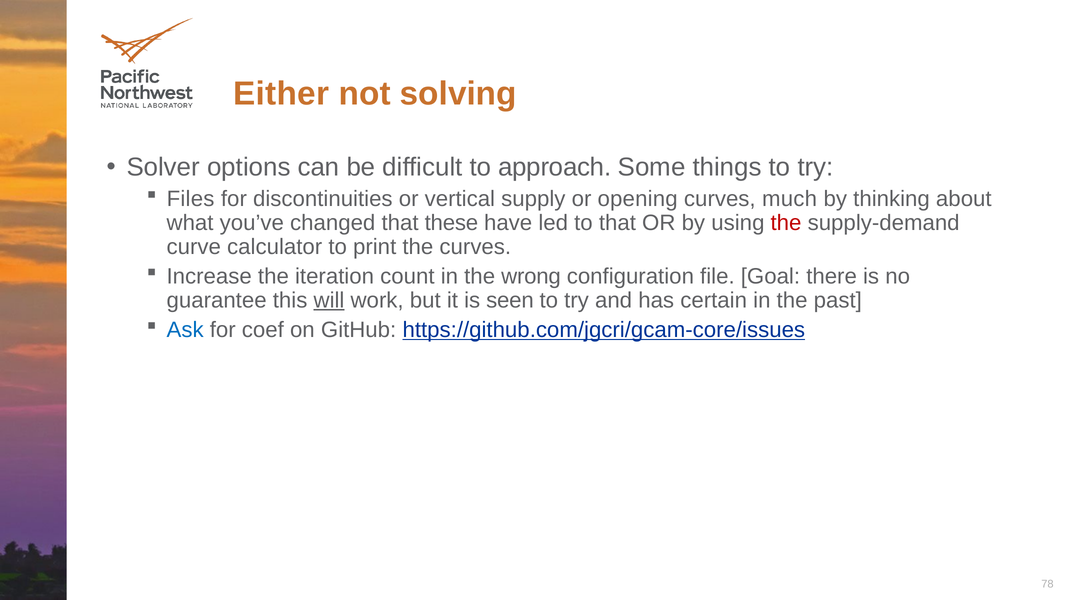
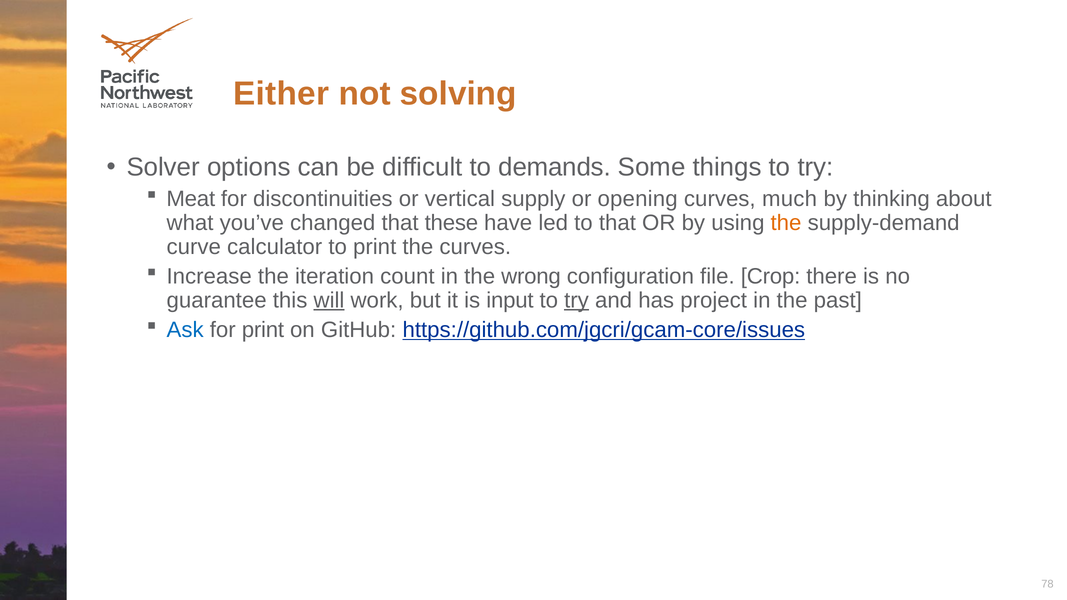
approach: approach -> demands
Files: Files -> Meat
the at (786, 223) colour: red -> orange
Goal: Goal -> Crop
seen: seen -> input
try at (577, 300) underline: none -> present
certain: certain -> project
for coef: coef -> print
